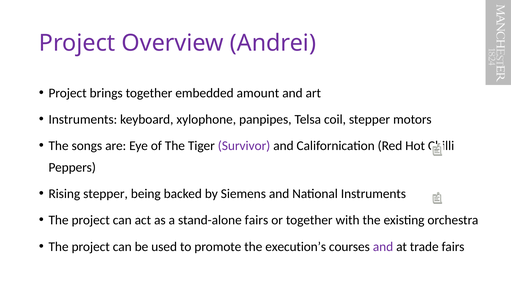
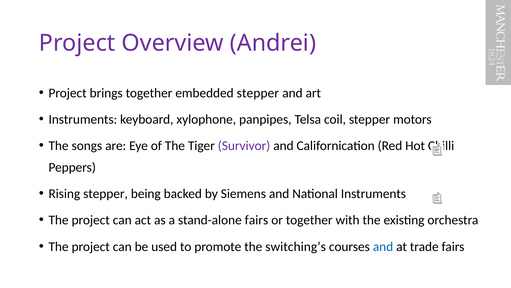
embedded amount: amount -> stepper
execution’s: execution’s -> switching’s
and at (383, 246) colour: purple -> blue
